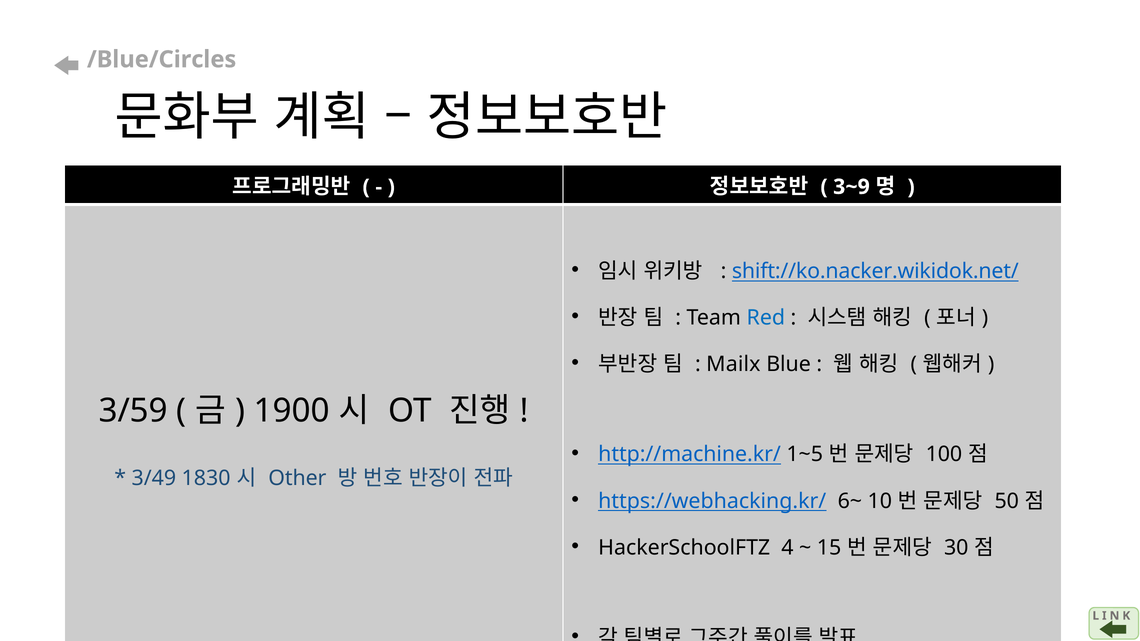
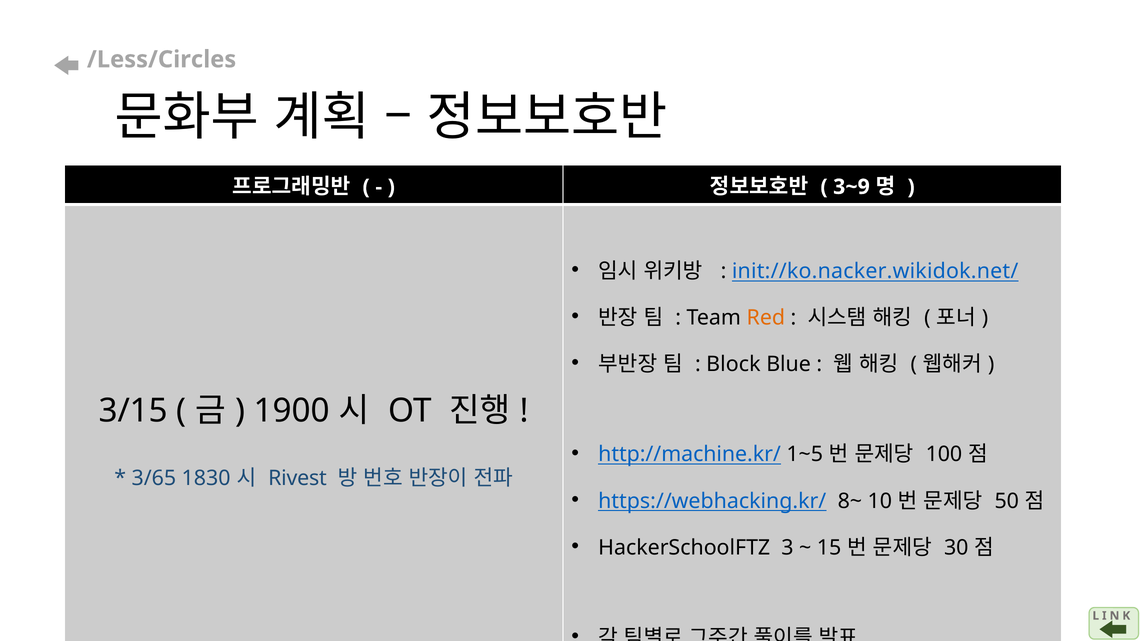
/Blue/Circles: /Blue/Circles -> /Less/Circles
shift://ko.nacker.wikidok.net/: shift://ko.nacker.wikidok.net/ -> init://ko.nacker.wikidok.net/
Red colour: blue -> orange
Mailx: Mailx -> Block
3/59: 3/59 -> 3/15
3/49: 3/49 -> 3/65
Other: Other -> Rivest
6~: 6~ -> 8~
4: 4 -> 3
